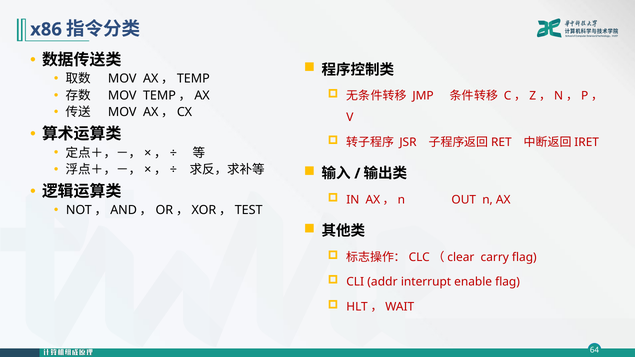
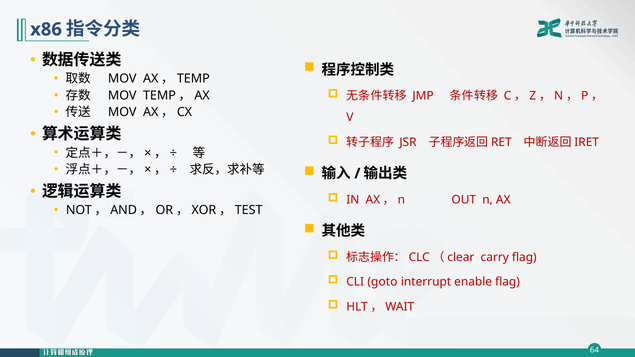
addr: addr -> goto
